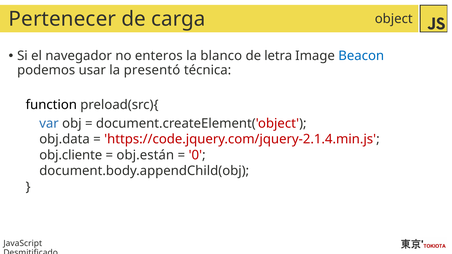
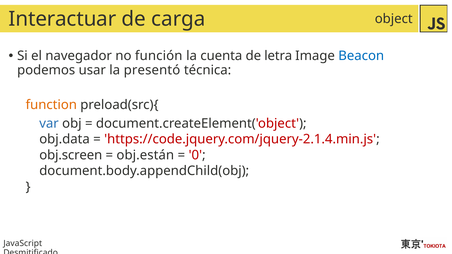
Pertenecer: Pertenecer -> Interactuar
enteros: enteros -> función
blanco: blanco -> cuenta
function colour: black -> orange
obj.cliente: obj.cliente -> obj.screen
